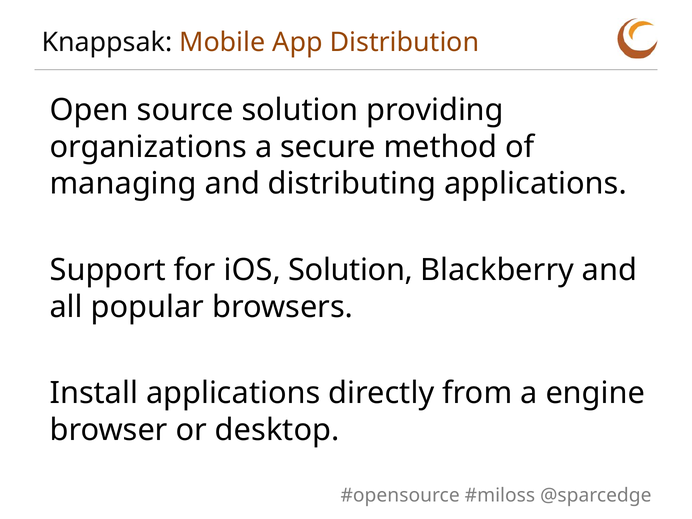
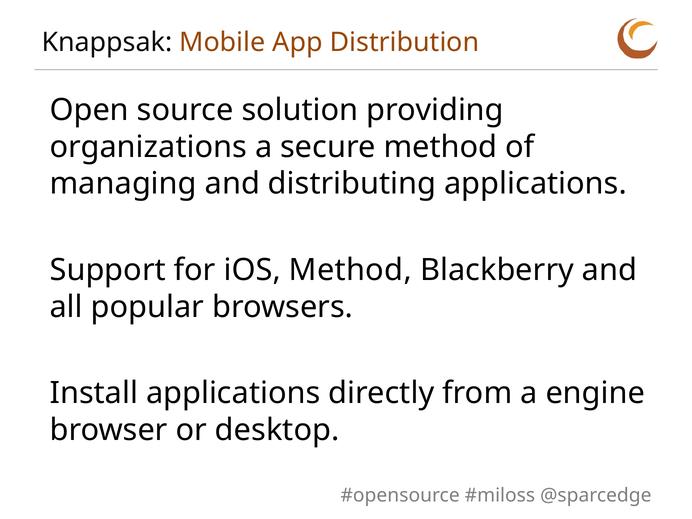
iOS Solution: Solution -> Method
